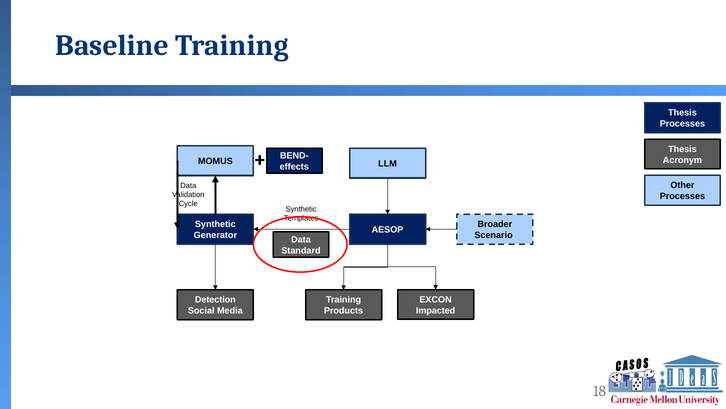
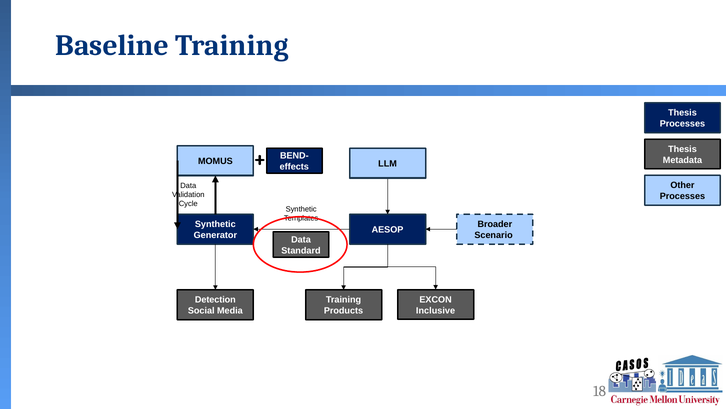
Acronym: Acronym -> Metadata
Impacted: Impacted -> Inclusive
